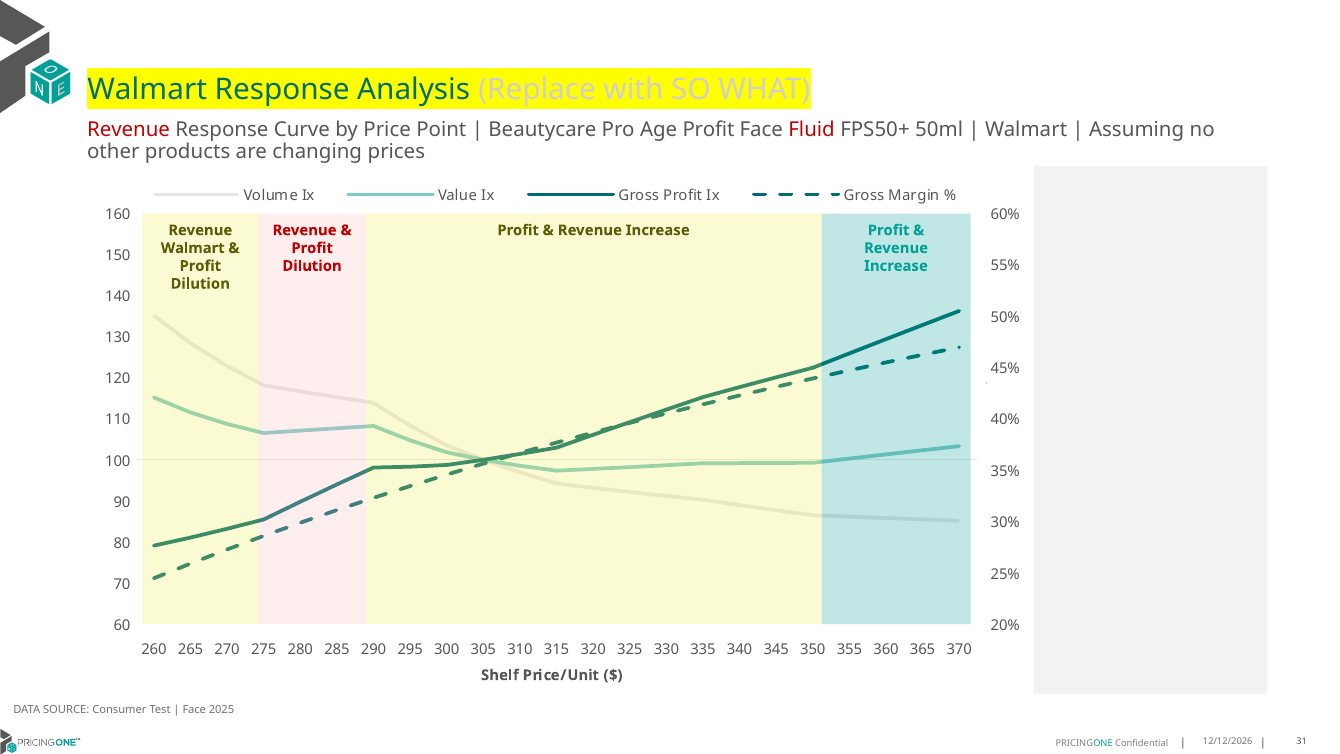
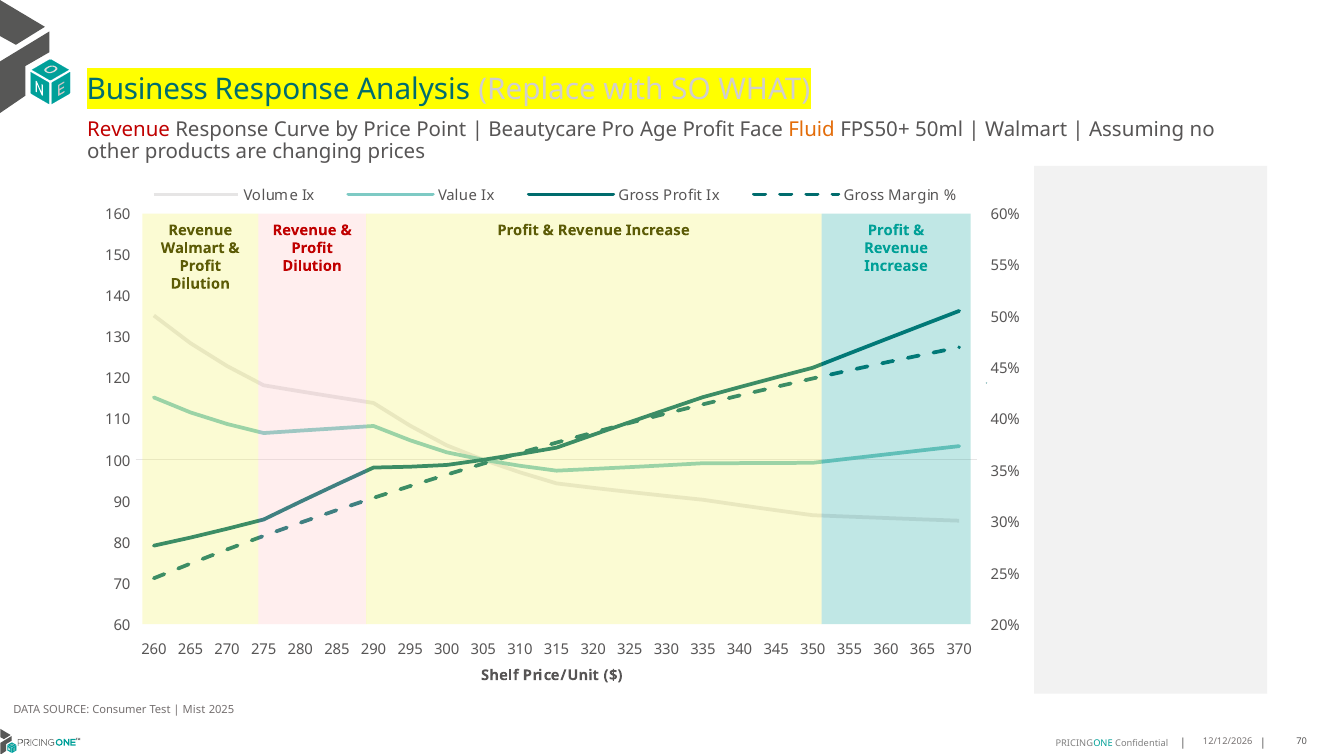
Walmart at (147, 90): Walmart -> Business
Fluid colour: red -> orange
Face at (194, 710): Face -> Mist
31 at (1302, 741): 31 -> 70
